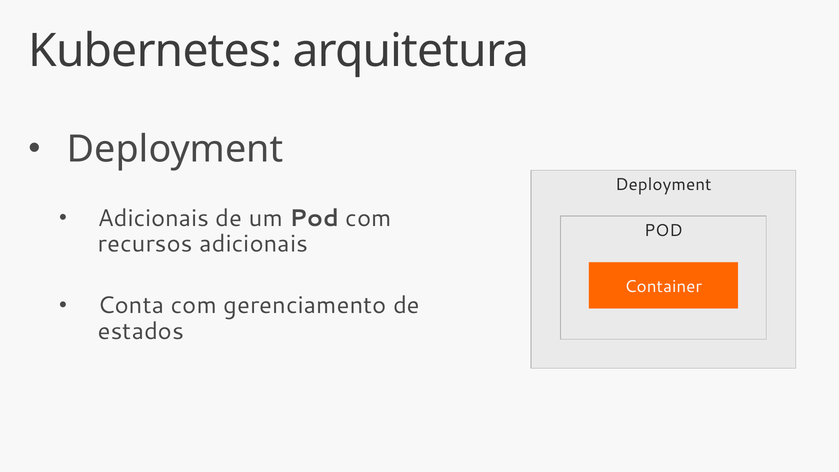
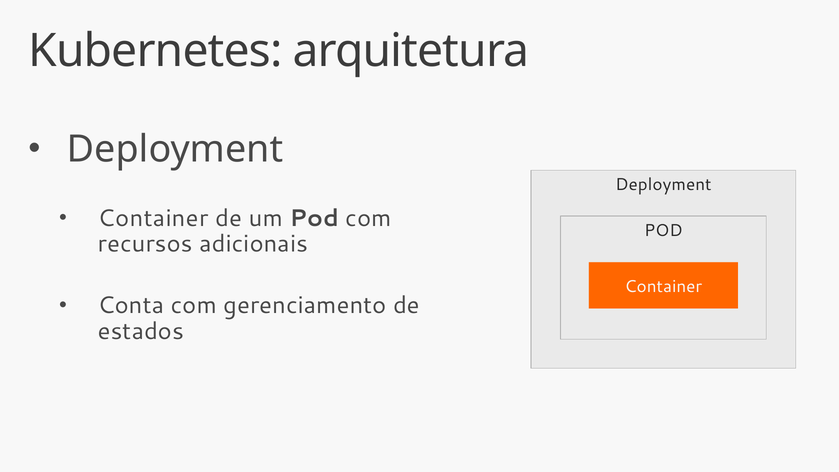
Adicionais at (153, 218): Adicionais -> Container
